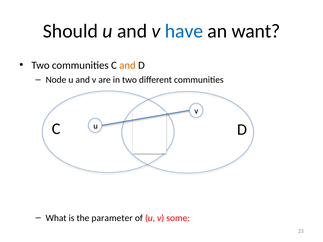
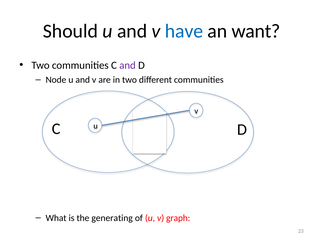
and at (127, 65) colour: orange -> purple
parameter: parameter -> generating
some: some -> graph
